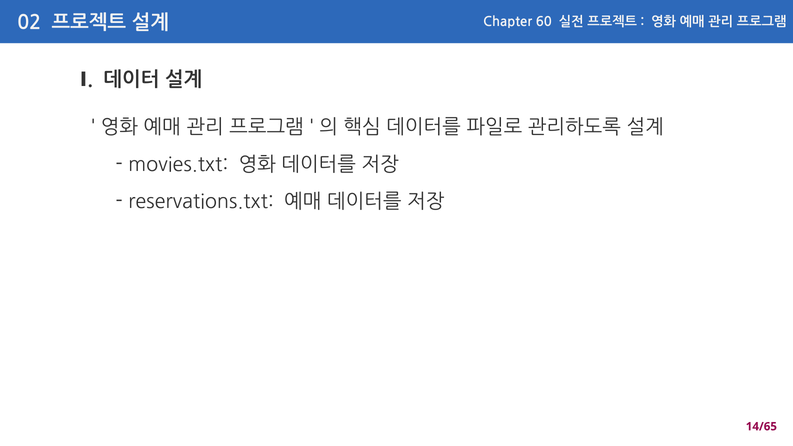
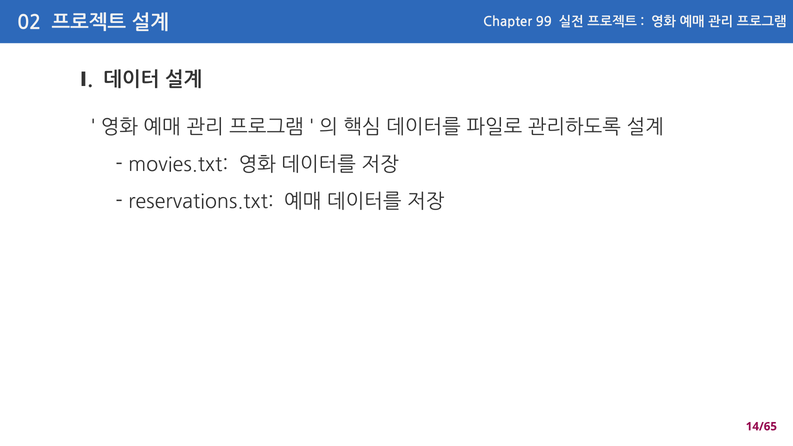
60: 60 -> 99
